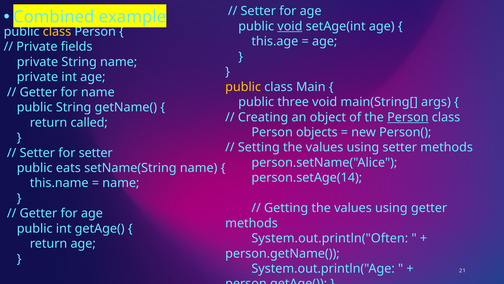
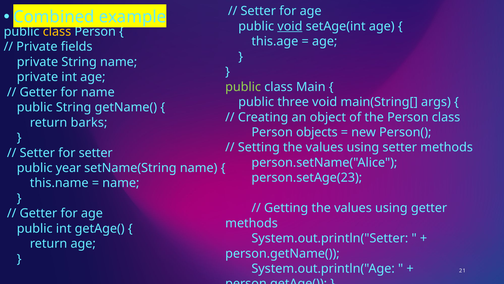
public at (243, 87) colour: yellow -> light green
Person at (408, 117) underline: present -> none
called: called -> barks
eats: eats -> year
person.setAge(14: person.setAge(14 -> person.setAge(23
System.out.println("Often: System.out.println("Often -> System.out.println("Setter
